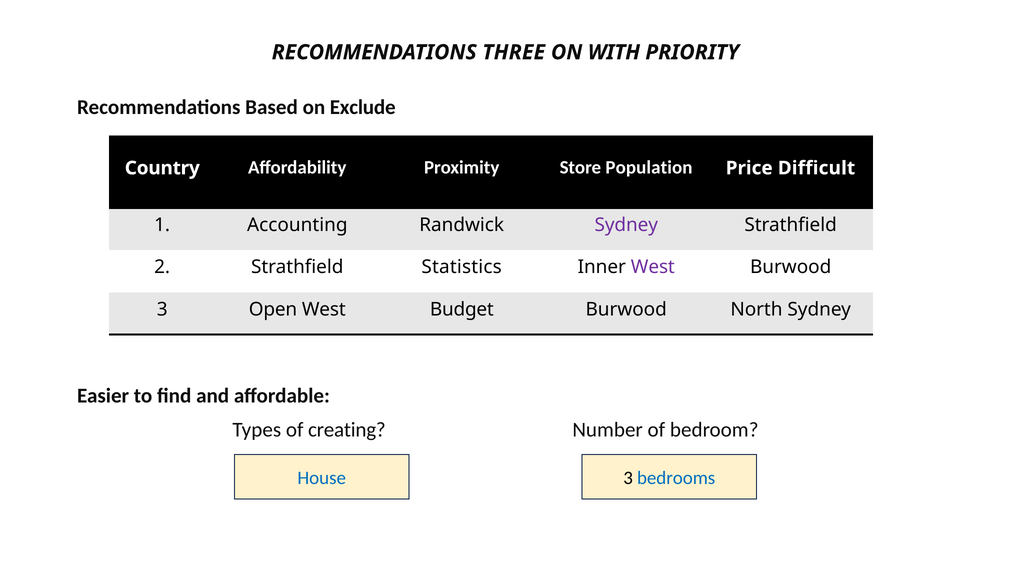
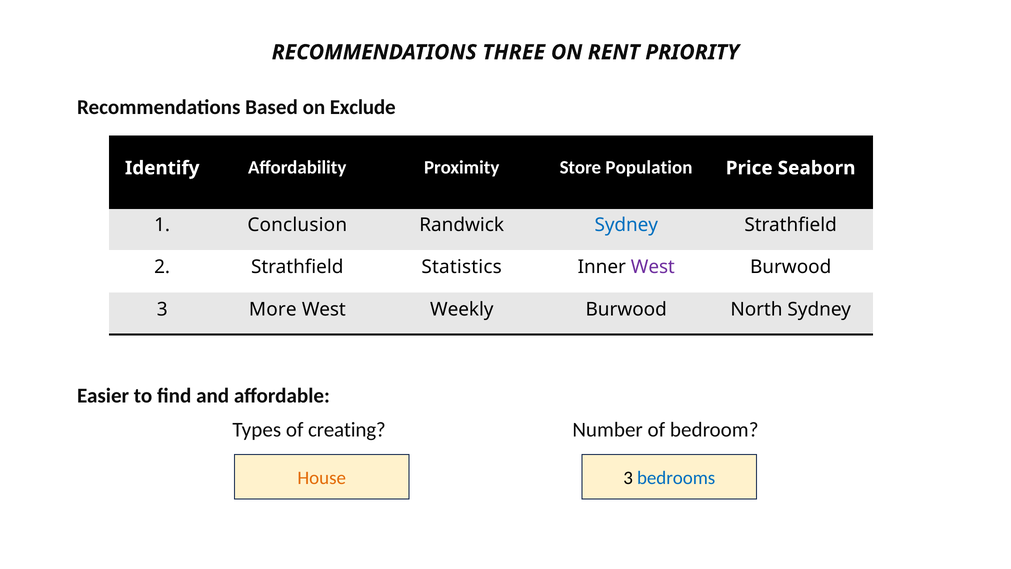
ON WITH: WITH -> RENT
Country: Country -> Identify
Difficult: Difficult -> Seaborn
Accounting: Accounting -> Conclusion
Sydney at (626, 225) colour: purple -> blue
Open: Open -> More
Budget: Budget -> Weekly
House colour: blue -> orange
